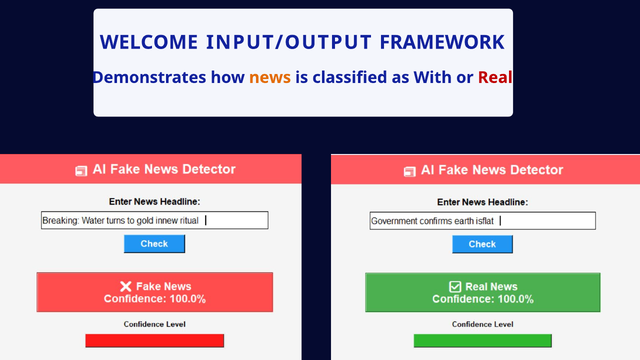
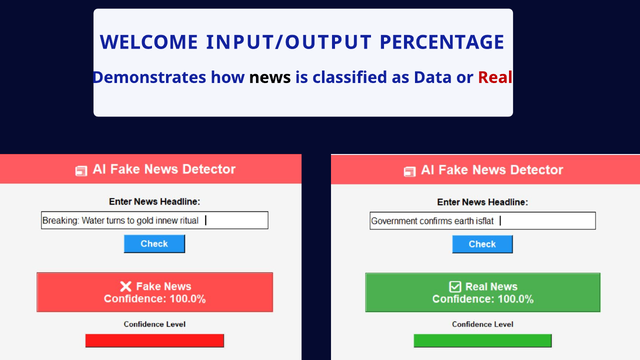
FRAMEWORK: FRAMEWORK -> PERCENTAGE
news colour: orange -> black
With: With -> Data
